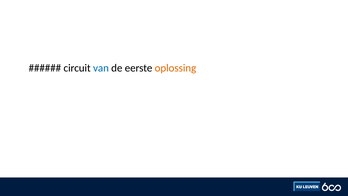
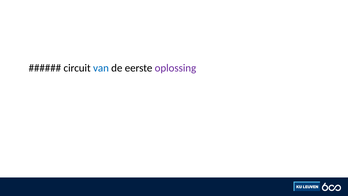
oplossing colour: orange -> purple
